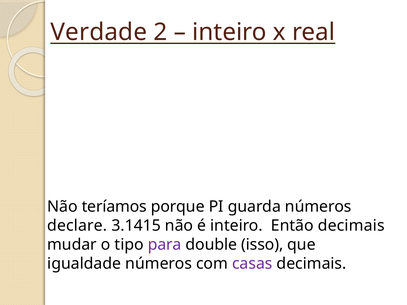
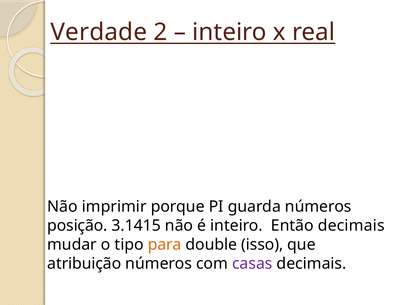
teríamos: teríamos -> imprimir
declare: declare -> posição
para colour: purple -> orange
igualdade: igualdade -> atribuição
